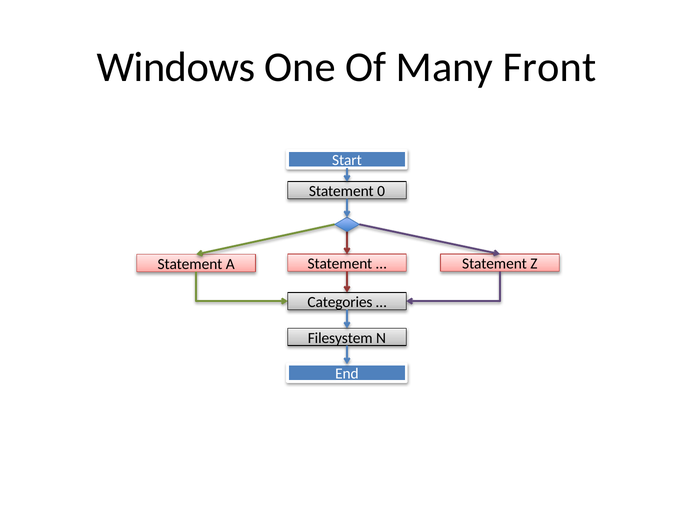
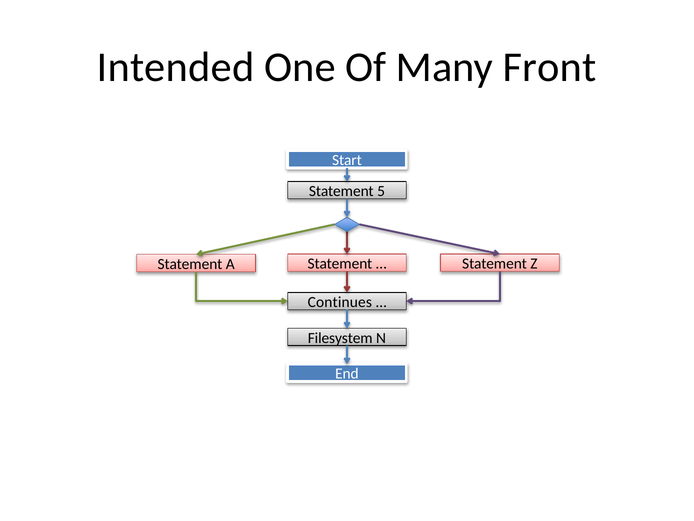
Windows: Windows -> Intended
0: 0 -> 5
Categories: Categories -> Continues
